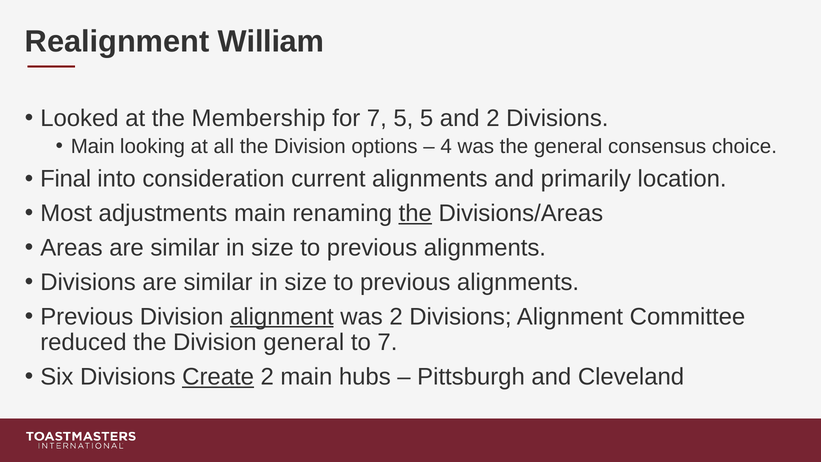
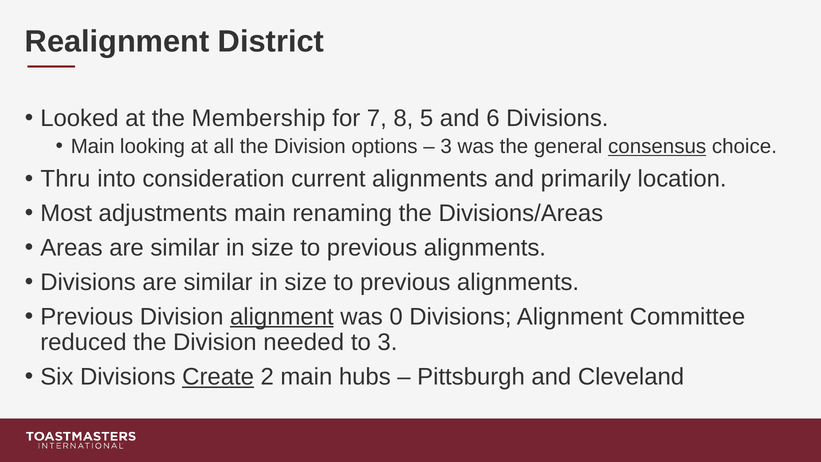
William: William -> District
7 5: 5 -> 8
and 2: 2 -> 6
4 at (446, 146): 4 -> 3
consensus underline: none -> present
Final: Final -> Thru
the at (415, 213) underline: present -> none
was 2: 2 -> 0
Division general: general -> needed
to 7: 7 -> 3
